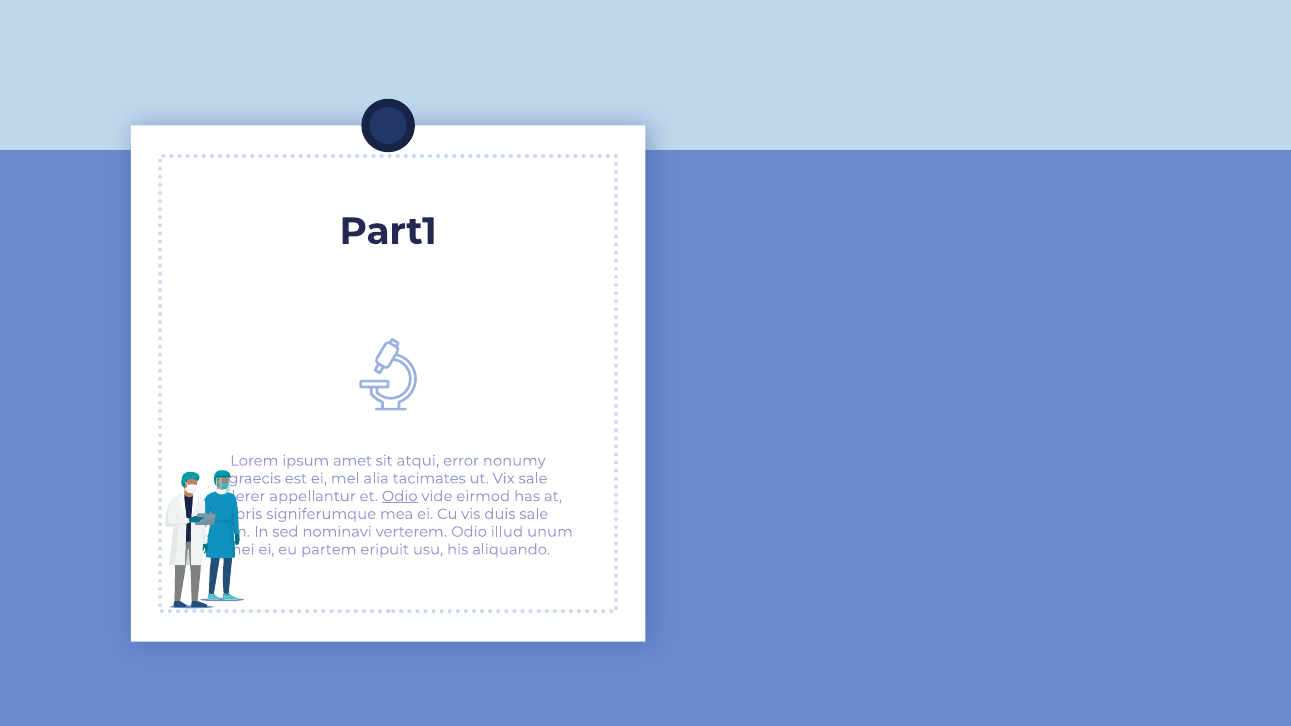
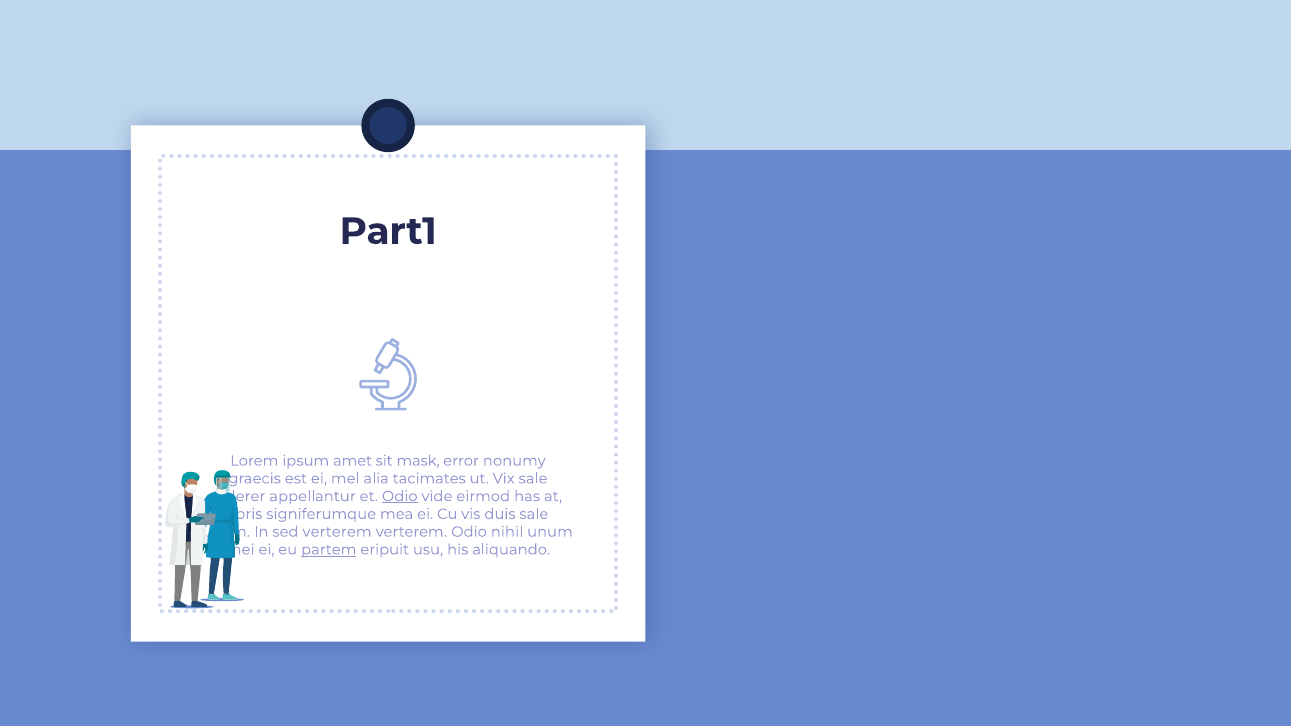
atqui: atqui -> mask
sed nominavi: nominavi -> verterem
illud: illud -> nihil
partem underline: none -> present
